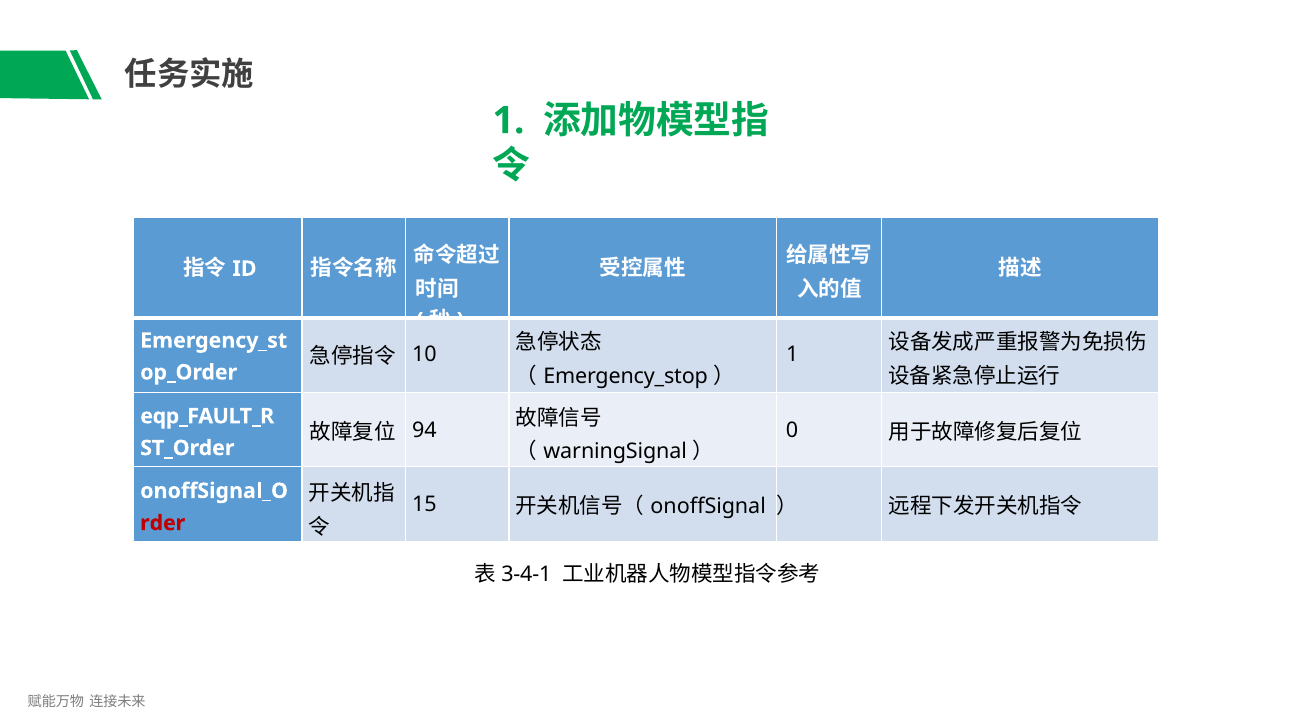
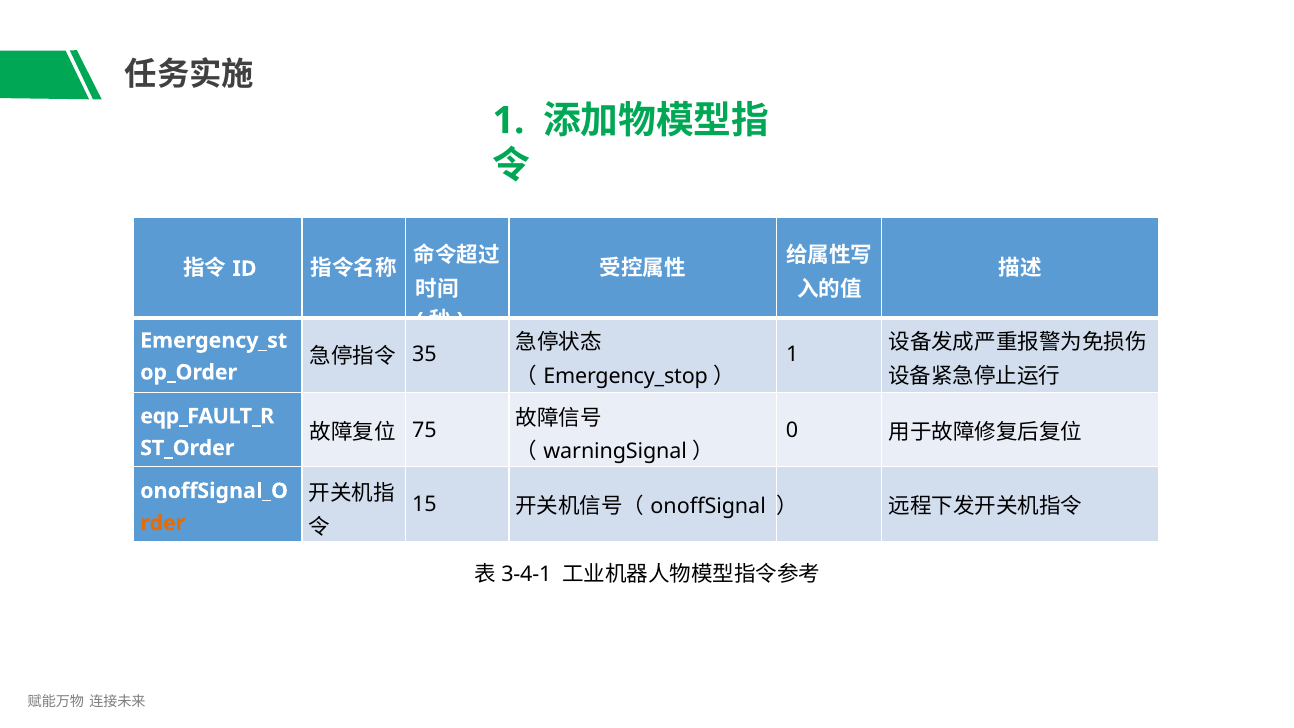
10: 10 -> 35
94: 94 -> 75
rder colour: red -> orange
